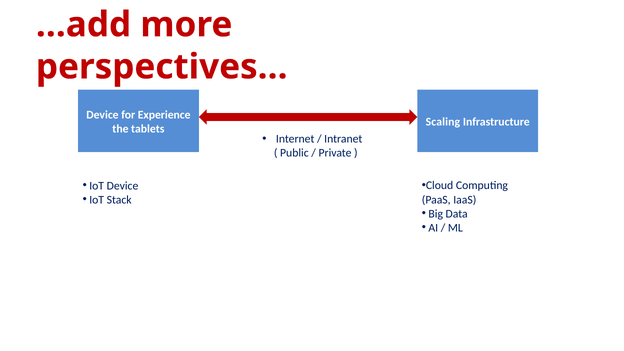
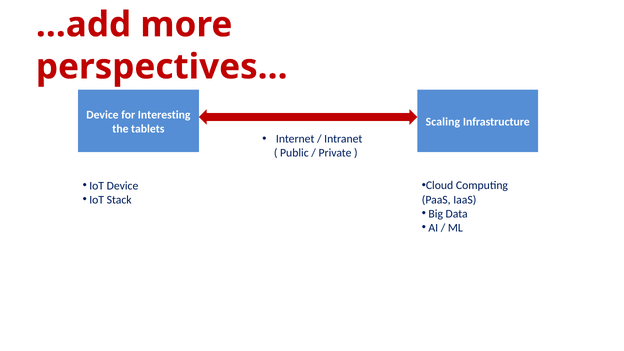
Experience: Experience -> Interesting
